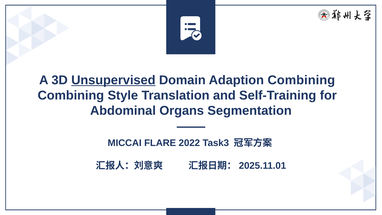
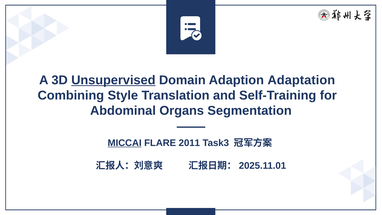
Adaption Combining: Combining -> Adaptation
MICCAI underline: none -> present
2022: 2022 -> 2011
